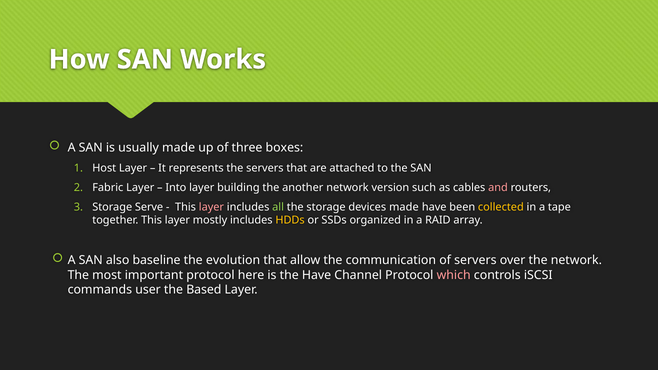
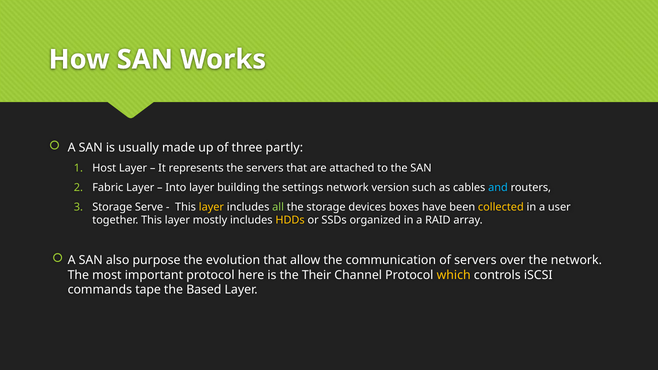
boxes: boxes -> partly
another: another -> settings
and colour: pink -> light blue
layer at (211, 207) colour: pink -> yellow
devices made: made -> boxes
tape: tape -> user
baseline: baseline -> purpose
the Have: Have -> Their
which colour: pink -> yellow
user: user -> tape
